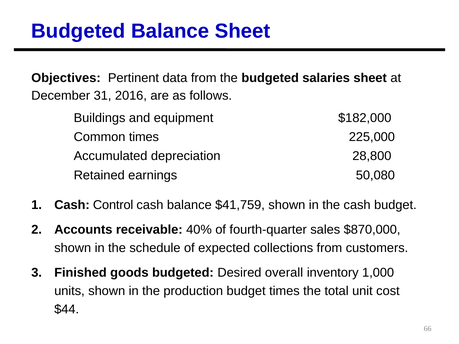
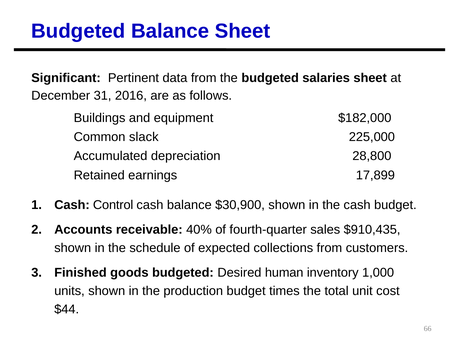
Objectives: Objectives -> Significant
Common times: times -> slack
50,080: 50,080 -> 17,899
$41,759: $41,759 -> $30,900
$870,000: $870,000 -> $910,435
overall: overall -> human
